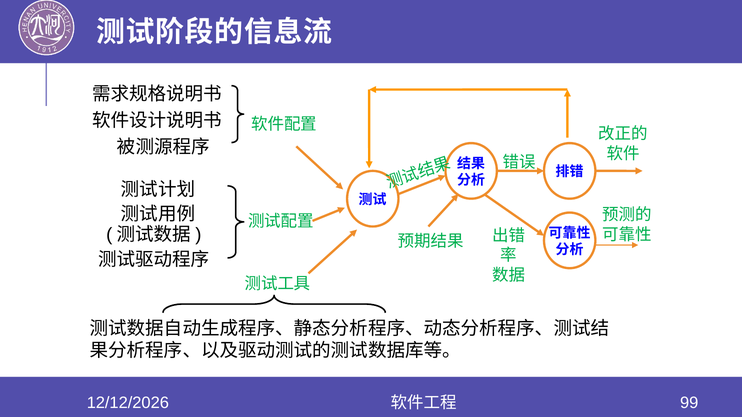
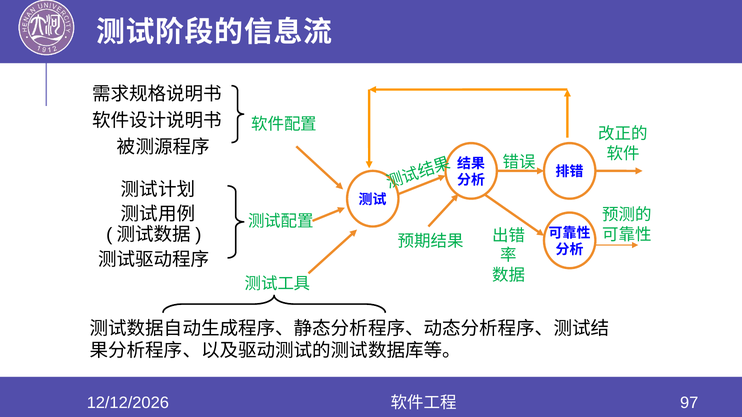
99: 99 -> 97
